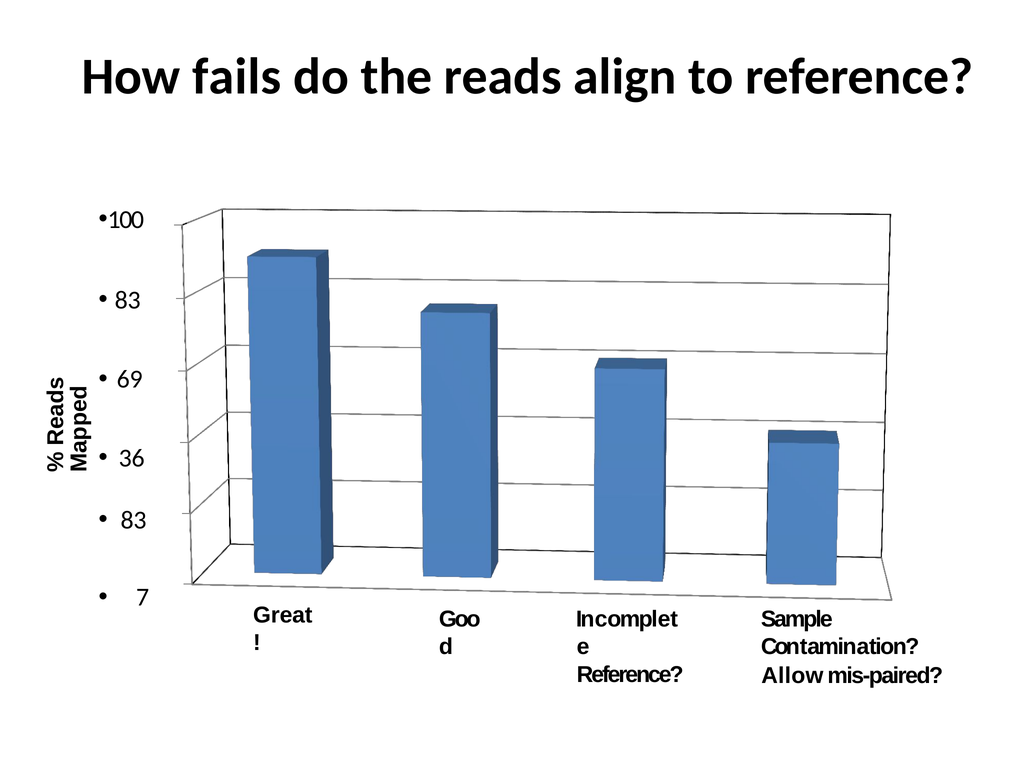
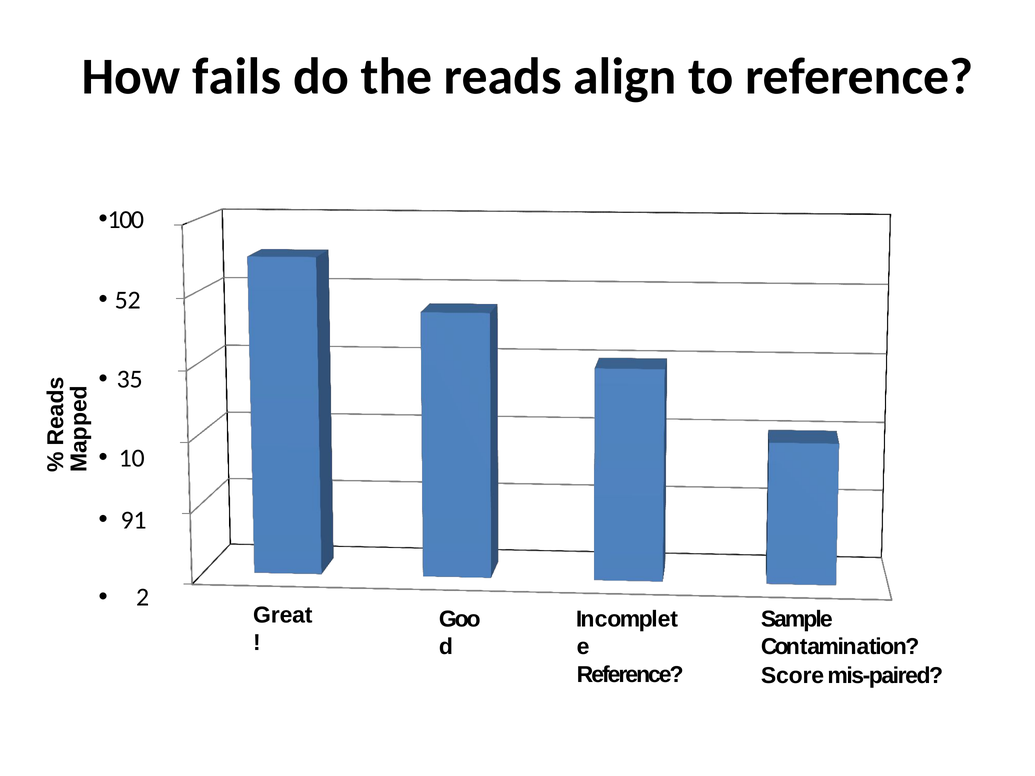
83 at (128, 300): 83 -> 52
69: 69 -> 35
36: 36 -> 10
83 at (134, 520): 83 -> 91
7: 7 -> 2
Allow: Allow -> Score
